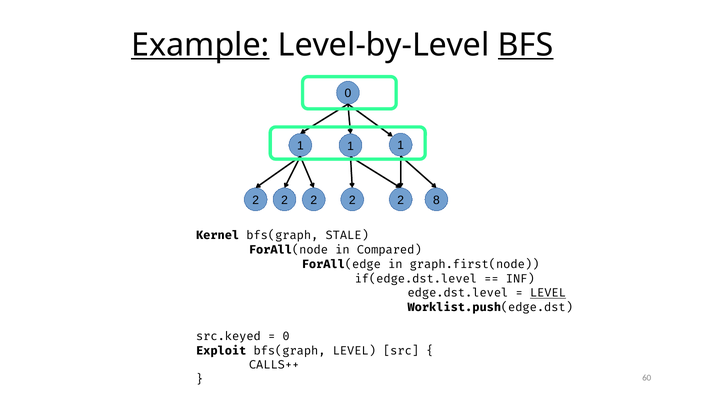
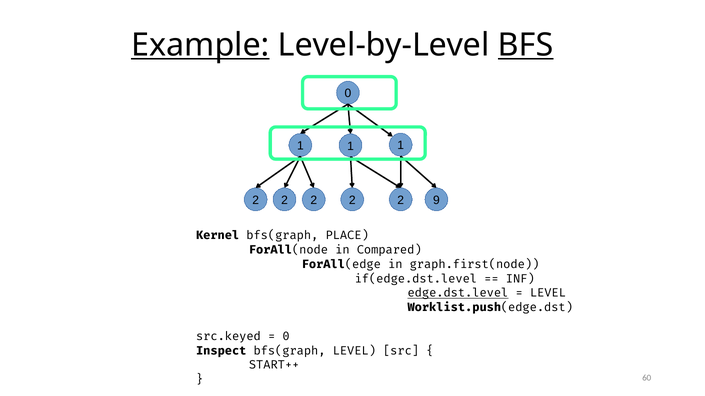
8: 8 -> 9
STALE: STALE -> PLACE
edge.dst.level underline: none -> present
LEVEL at (548, 293) underline: present -> none
Exploit: Exploit -> Inspect
CALLS++: CALLS++ -> START++
